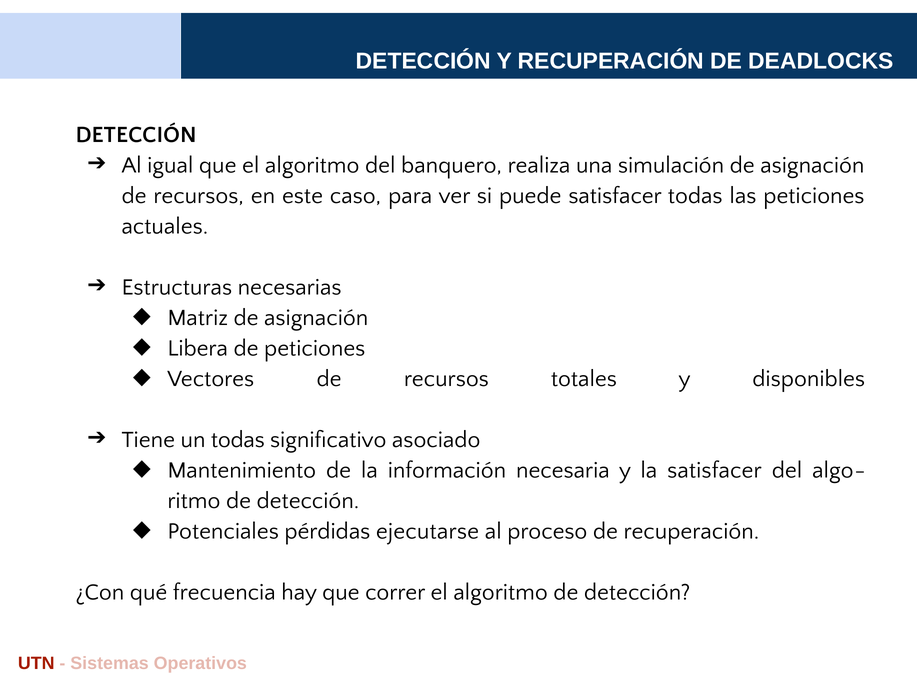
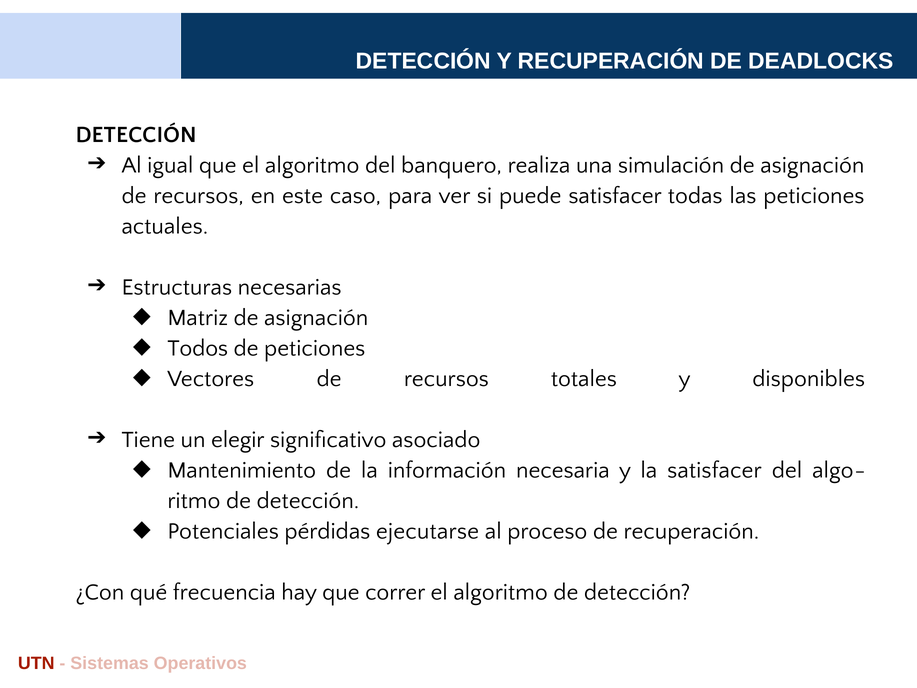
Libera: Libera -> Todos
un todas: todas -> elegir
